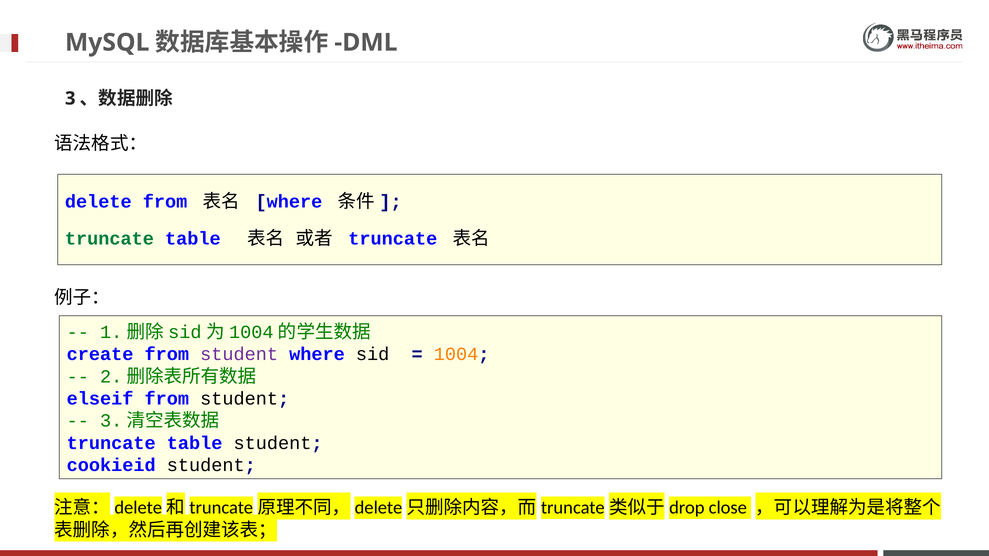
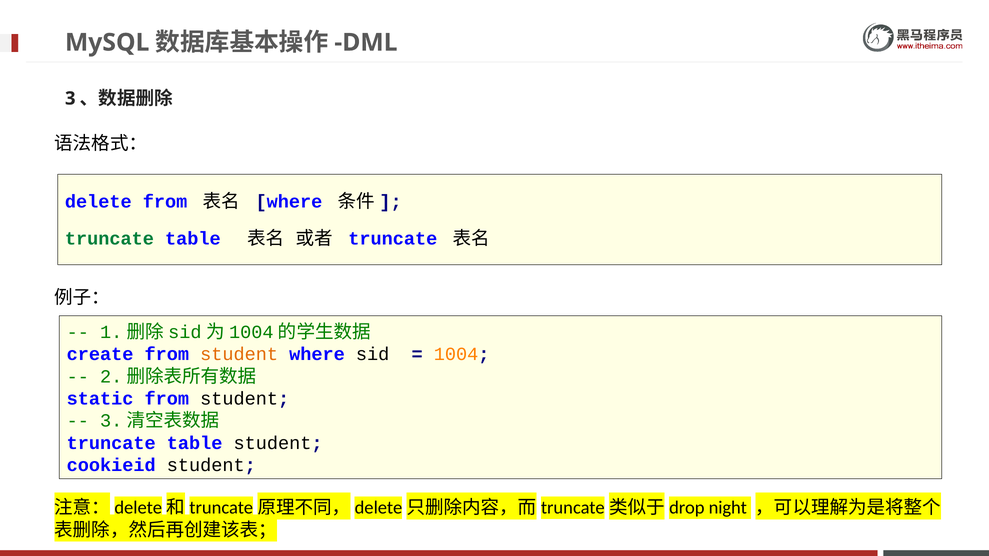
student at (239, 354) colour: purple -> orange
elseif: elseif -> static
close: close -> night
